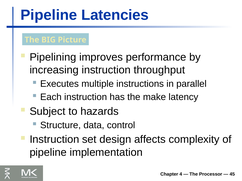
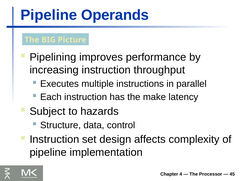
Latencies: Latencies -> Operands
